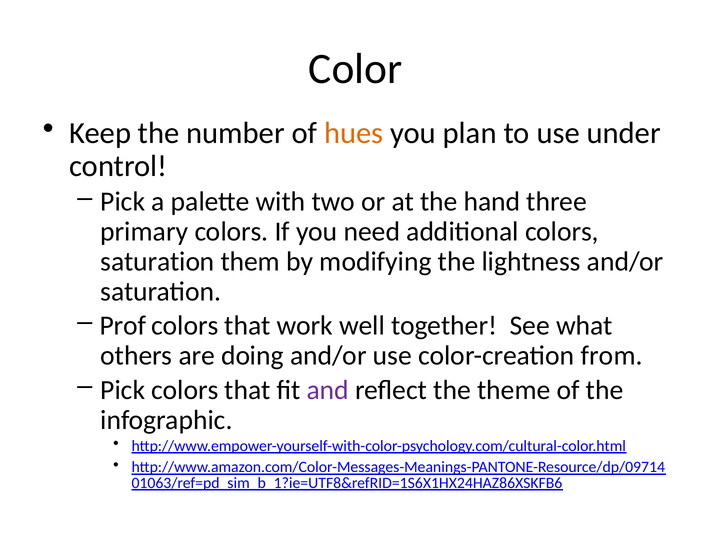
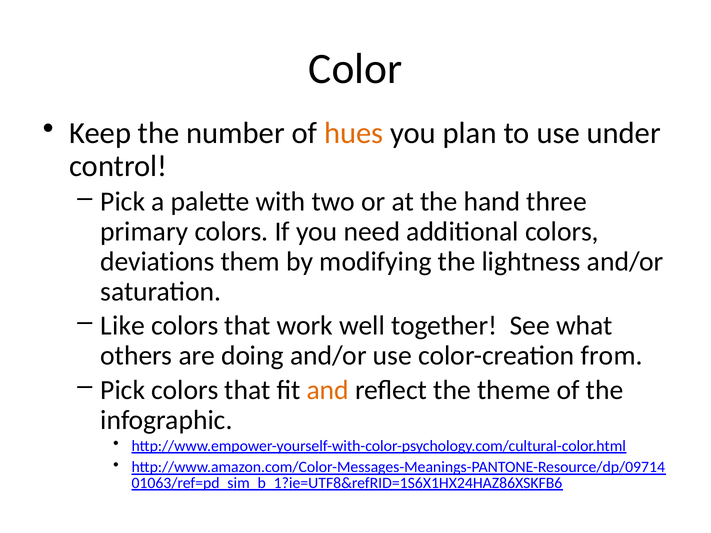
saturation at (157, 262): saturation -> deviations
Prof: Prof -> Like
and colour: purple -> orange
